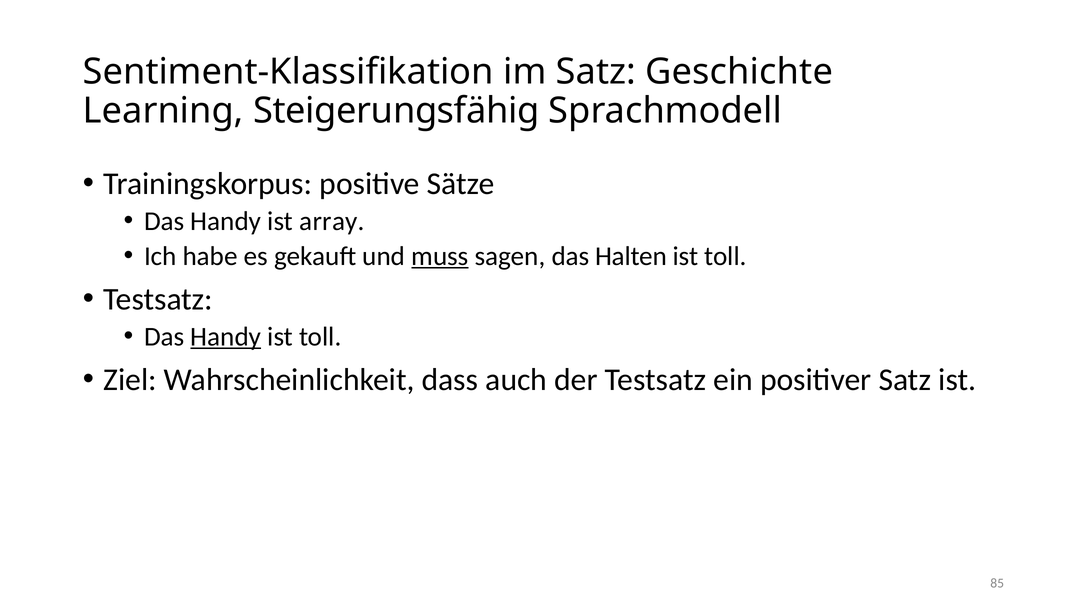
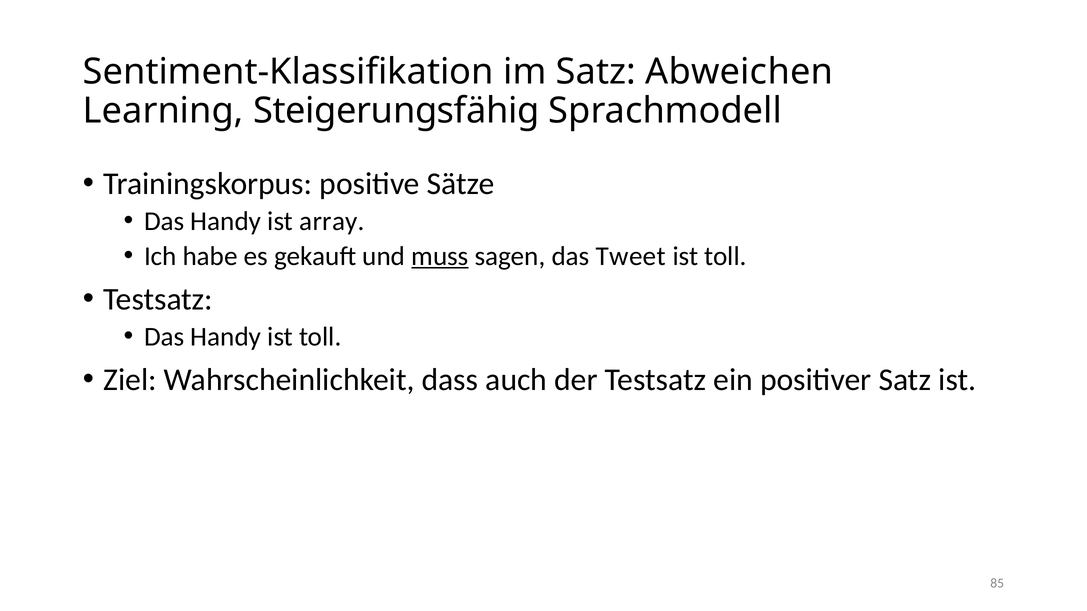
Geschichte: Geschichte -> Abweichen
Halten: Halten -> Tweet
Handy at (226, 337) underline: present -> none
